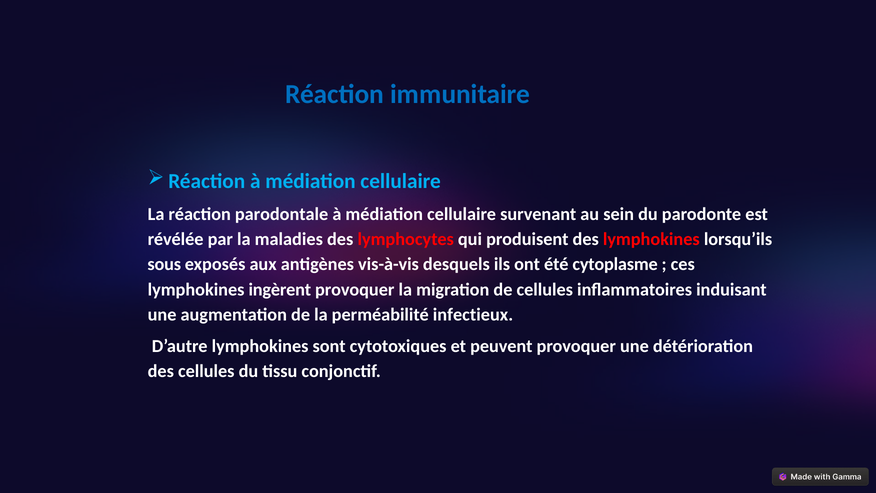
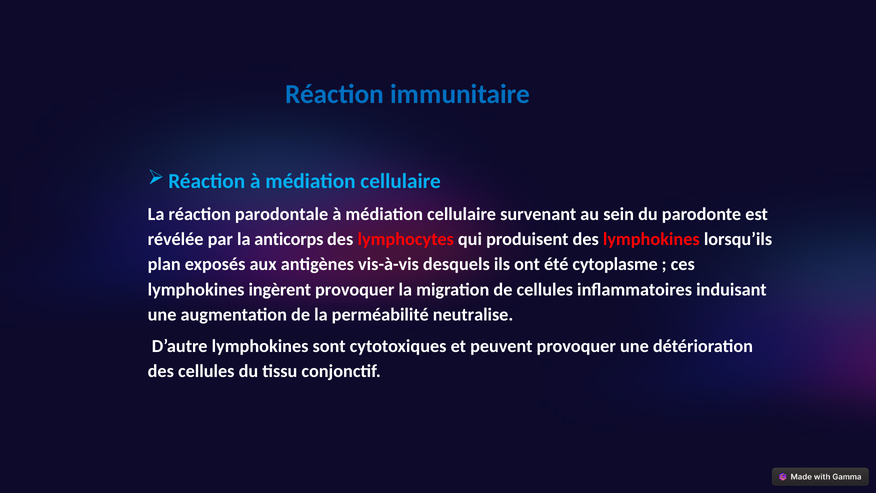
maladies: maladies -> anticorps
sous: sous -> plan
infectieux: infectieux -> neutralise
